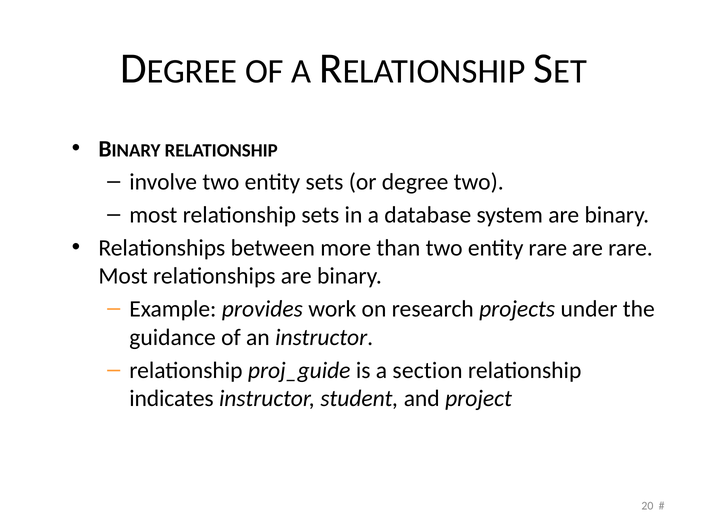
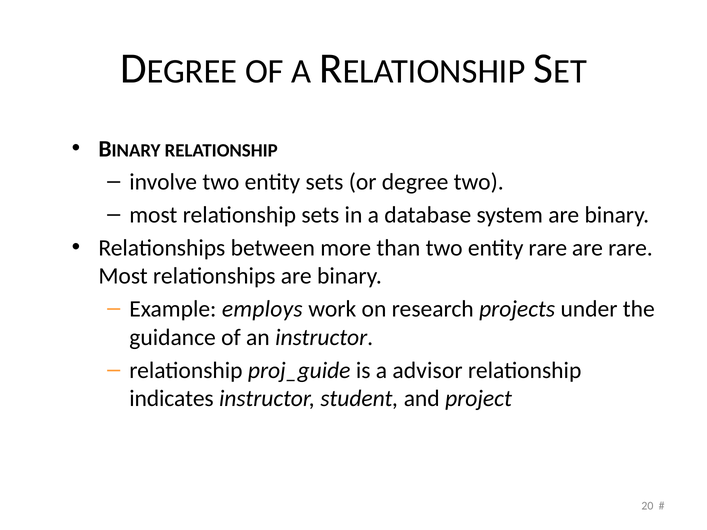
provides: provides -> employs
section: section -> advisor
